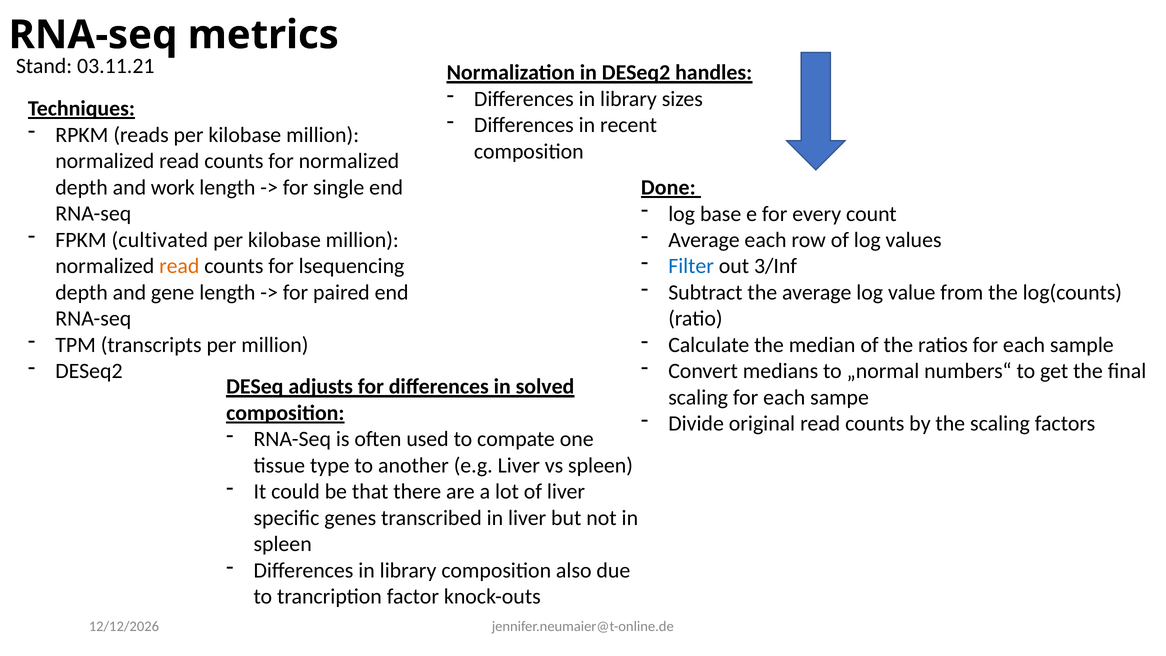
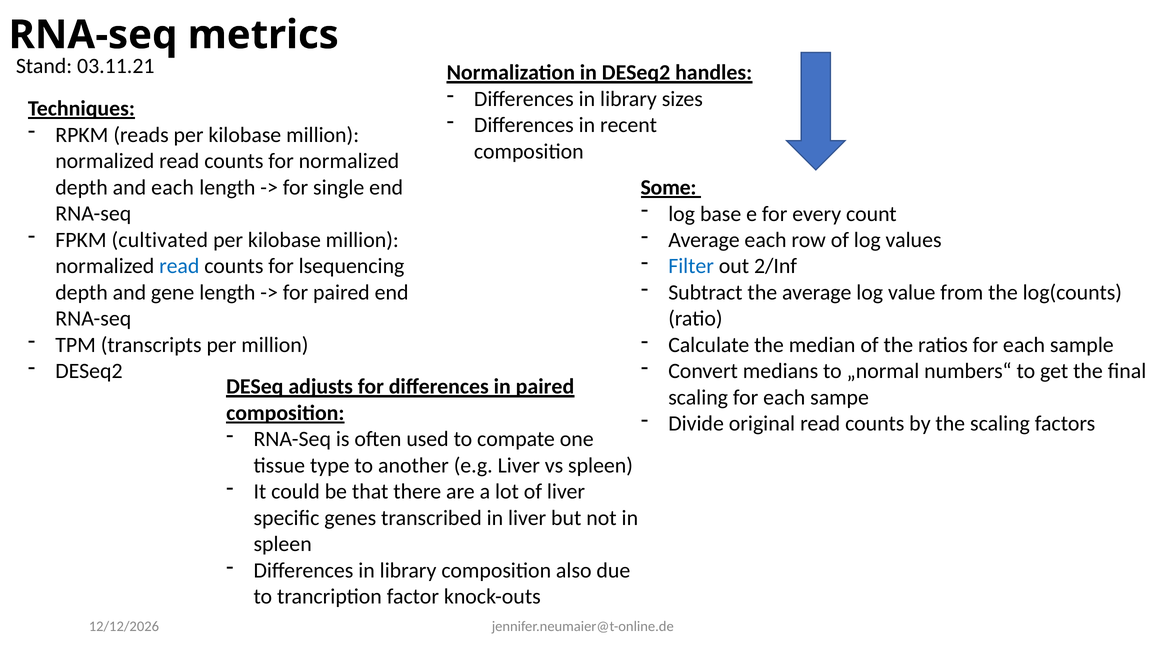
and work: work -> each
Done: Done -> Some
3/Inf: 3/Inf -> 2/Inf
read at (179, 266) colour: orange -> blue
in solved: solved -> paired
